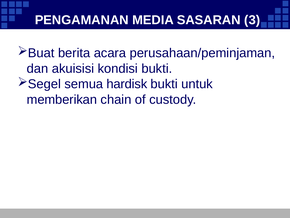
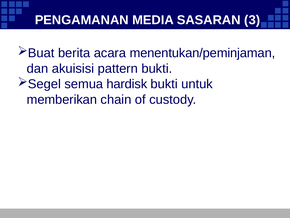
perusahaan/peminjaman: perusahaan/peminjaman -> menentukan/peminjaman
kondisi: kondisi -> pattern
